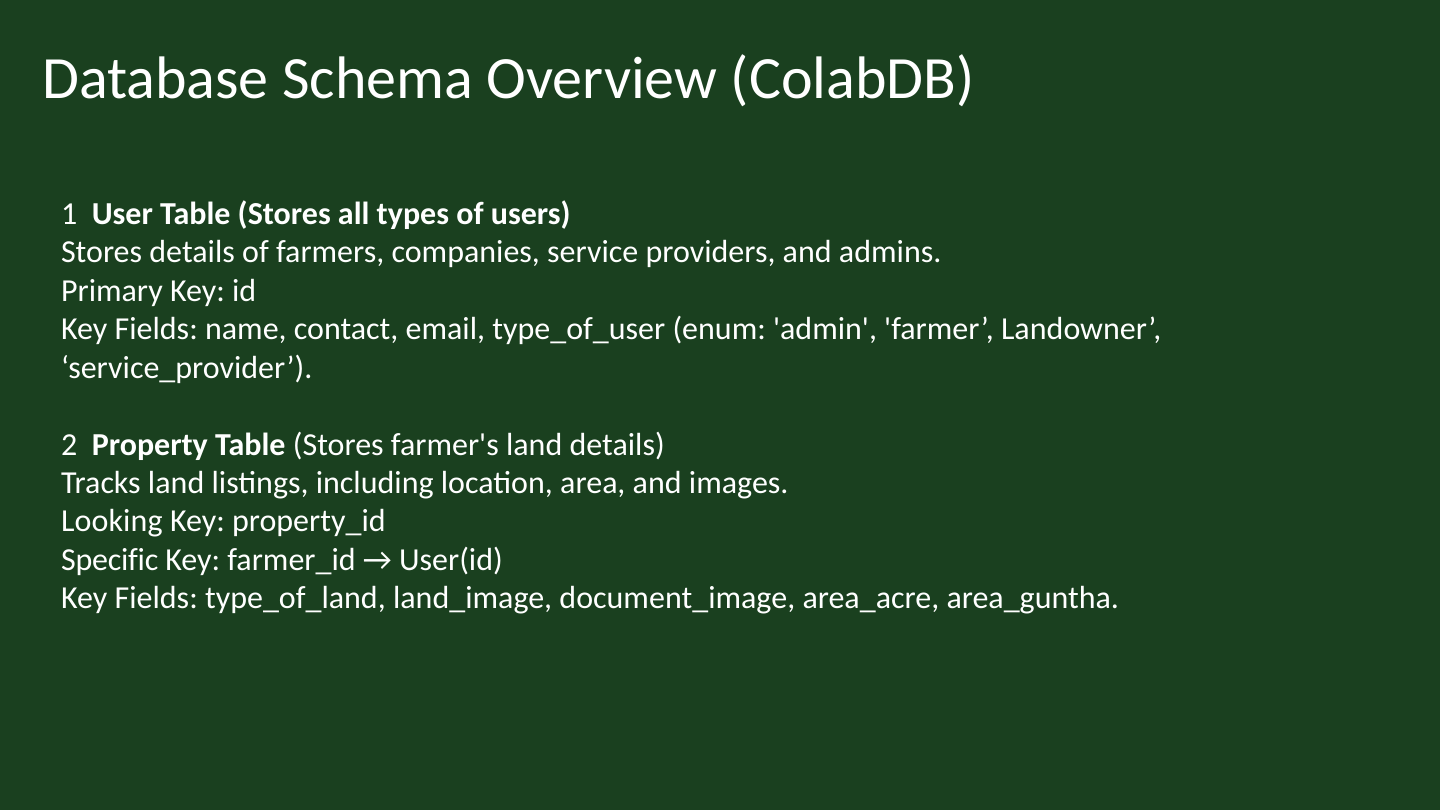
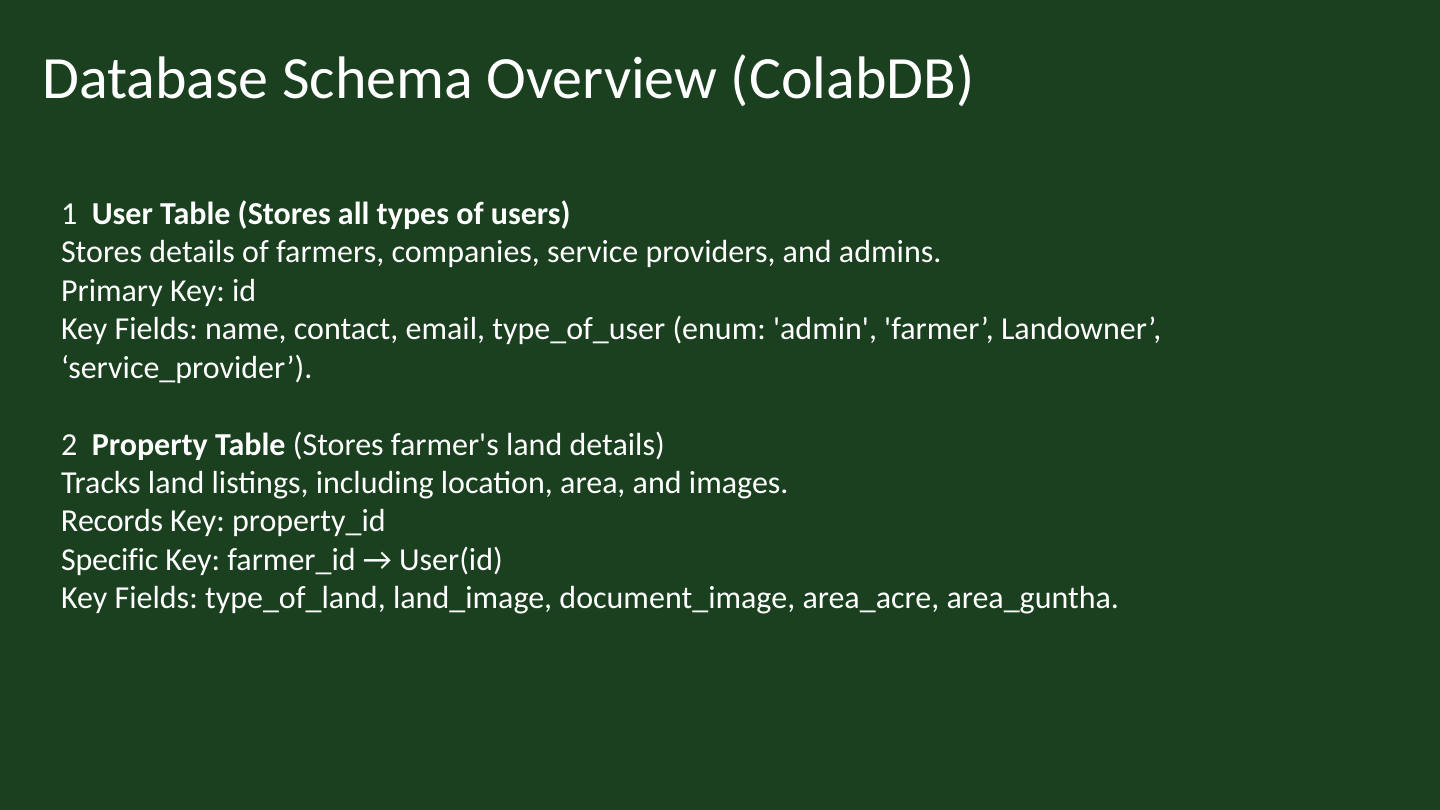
Looking: Looking -> Records
